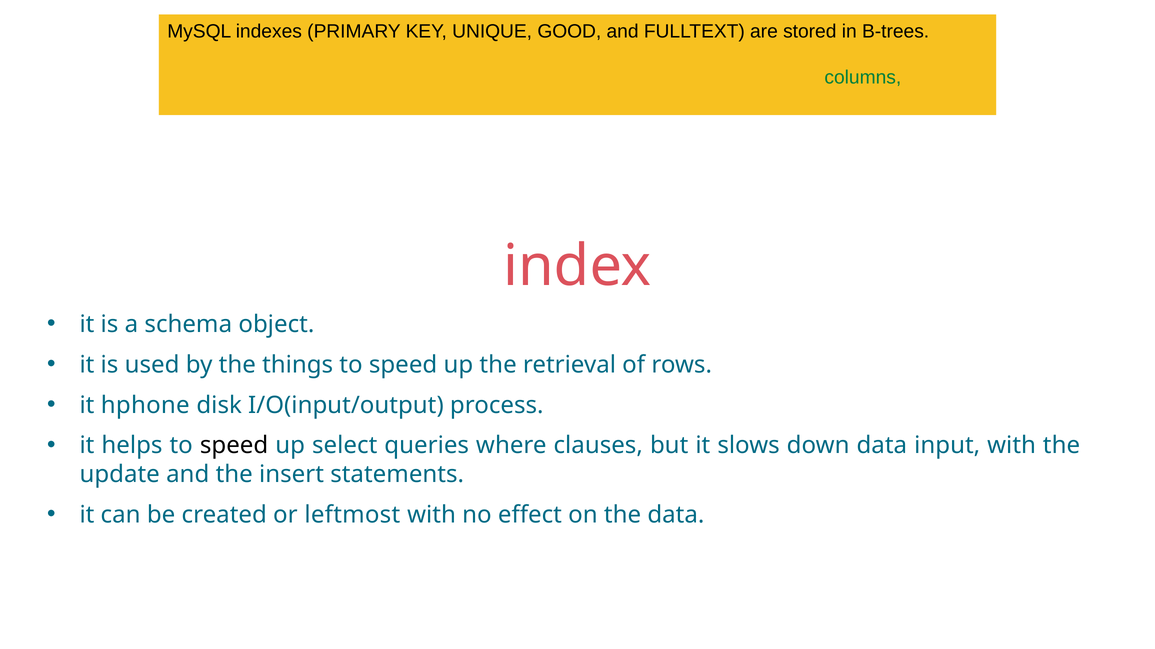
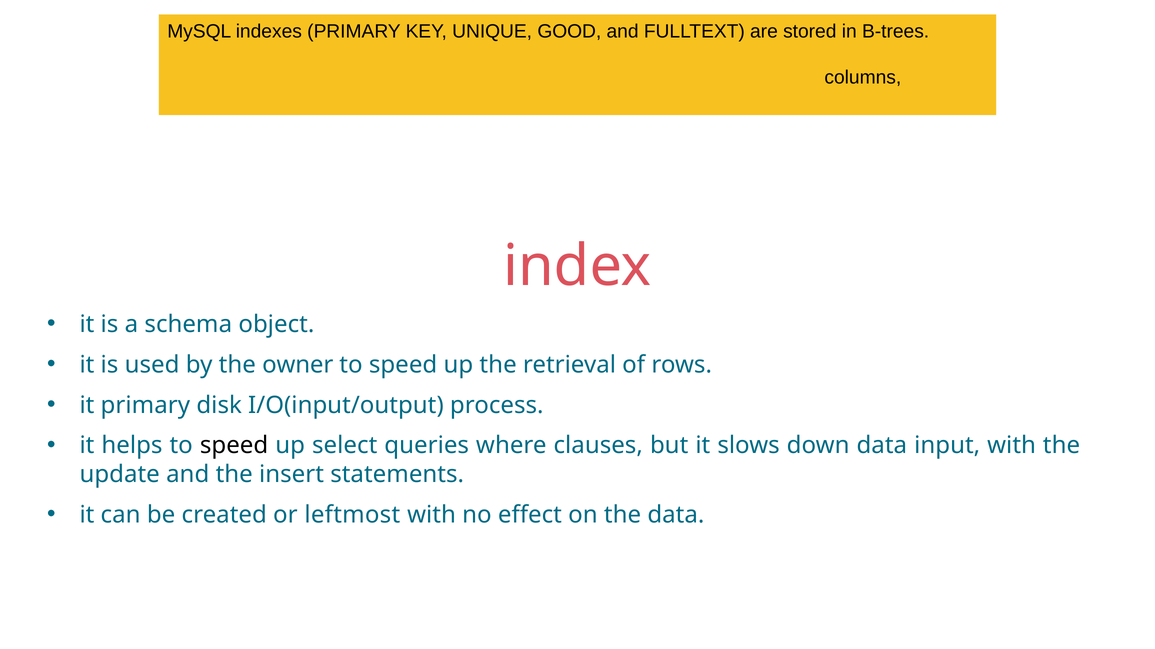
columns at (863, 78) colour: green -> black
things: things -> owner
it hphone: hphone -> primary
